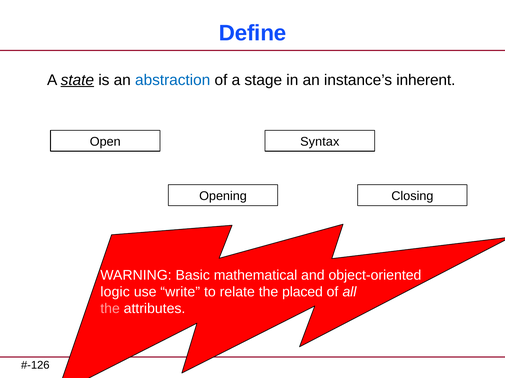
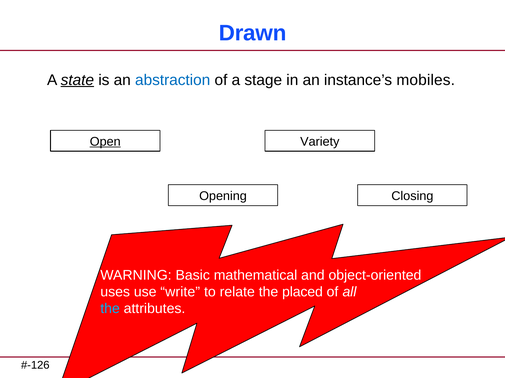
Define: Define -> Drawn
inherent: inherent -> mobiles
Open underline: none -> present
Syntax: Syntax -> Variety
logic: logic -> uses
the at (110, 309) colour: pink -> light blue
